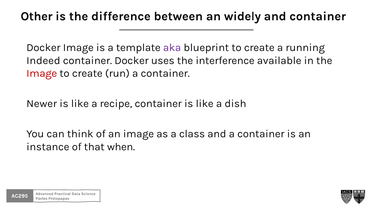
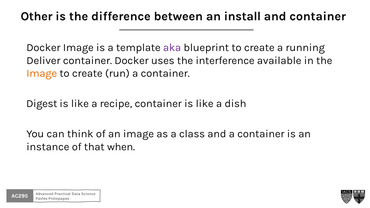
widely: widely -> install
Indeed: Indeed -> Deliver
Image at (42, 73) colour: red -> orange
Newer: Newer -> Digest
